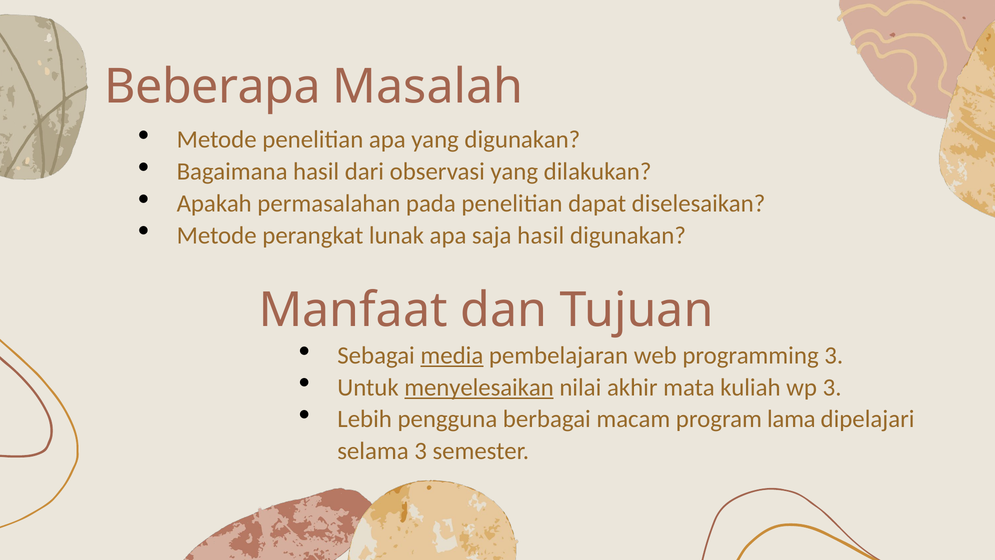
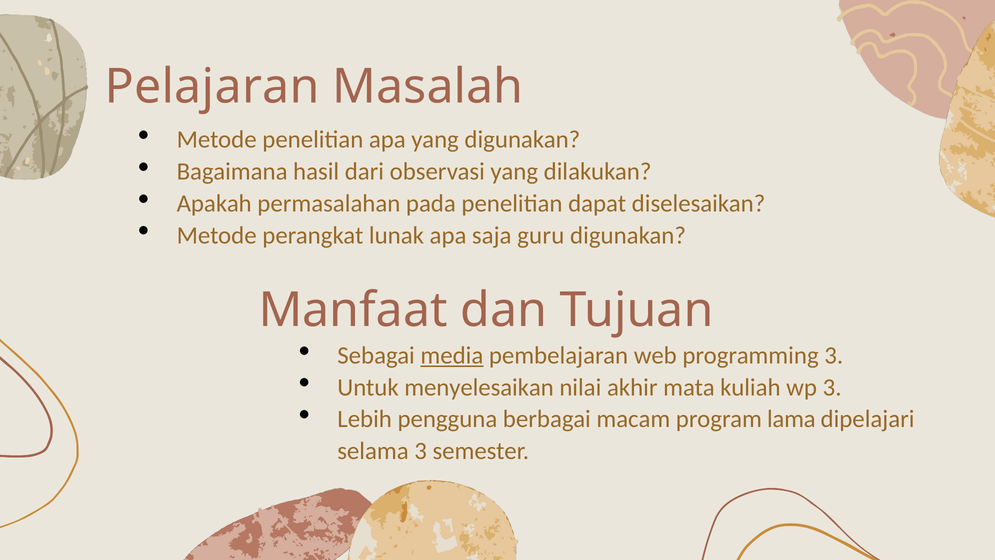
Beberapa: Beberapa -> Pelajaran
saja hasil: hasil -> guru
menyelesaikan underline: present -> none
